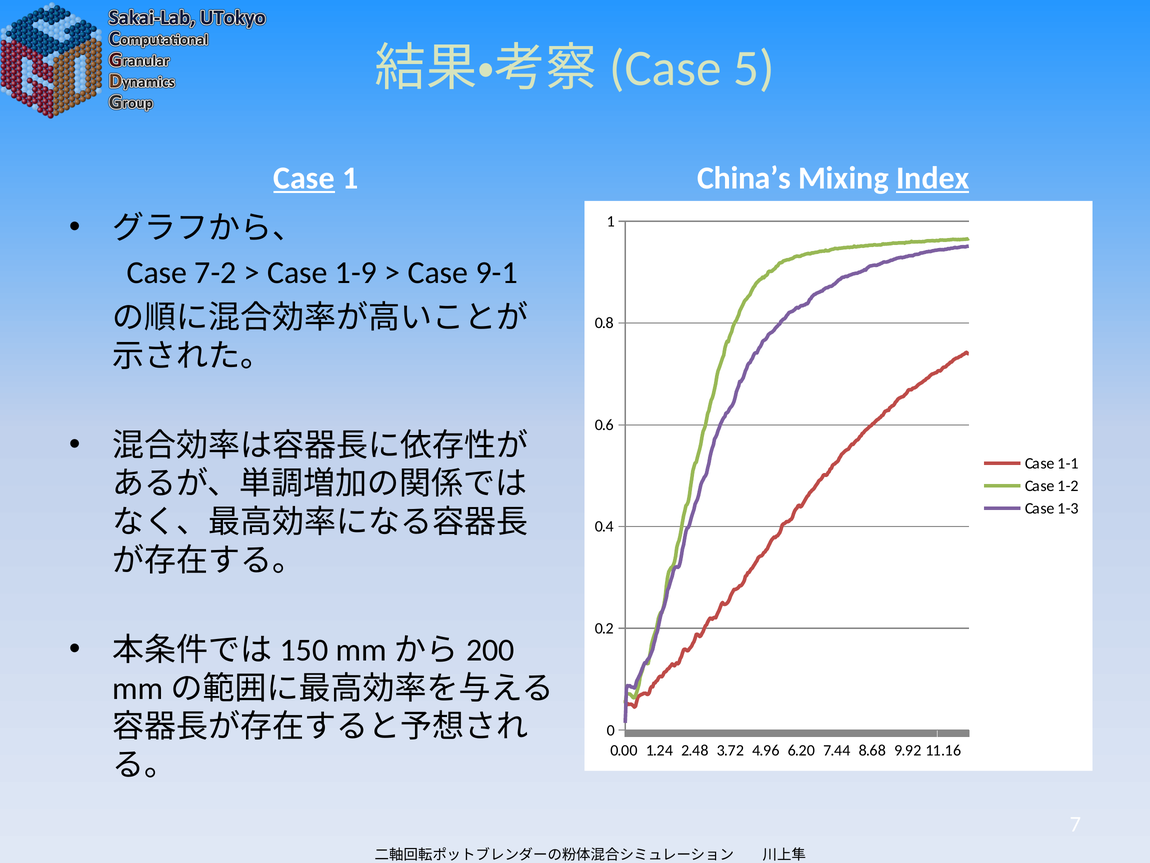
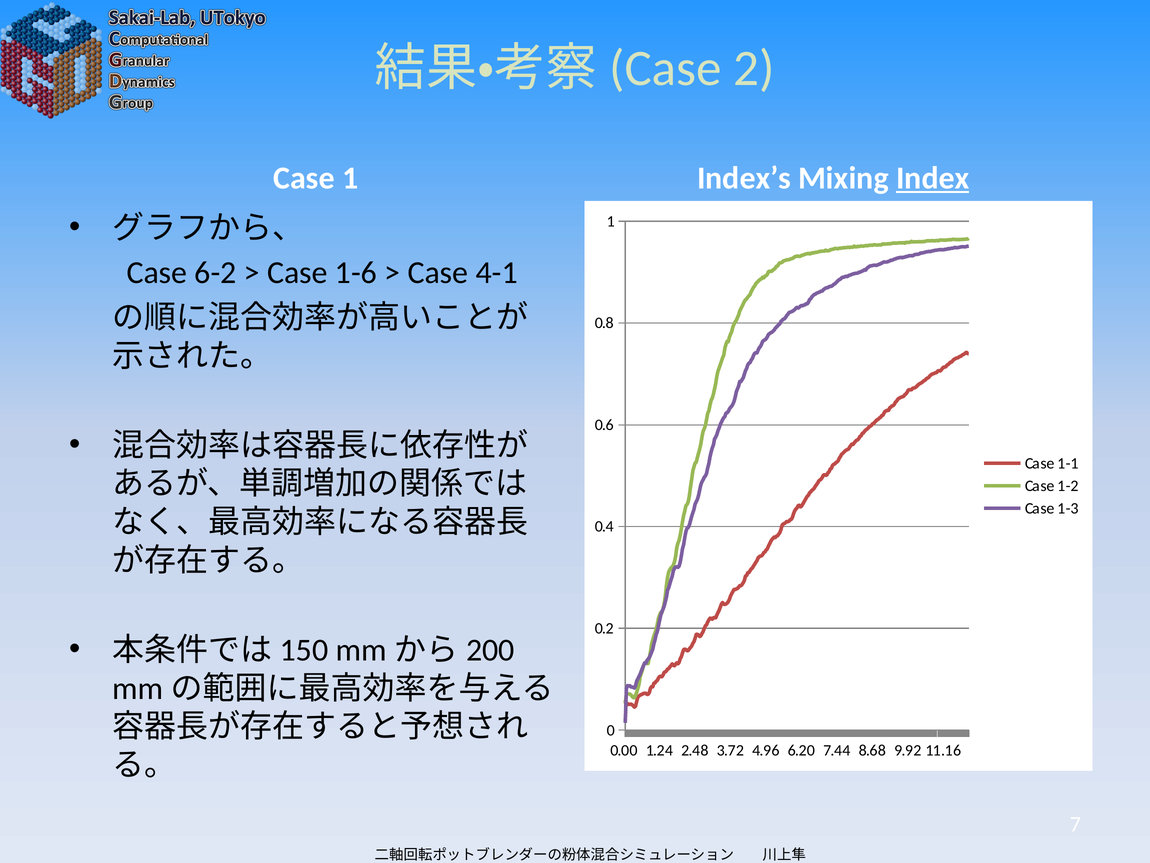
5: 5 -> 2
Case at (304, 178) underline: present -> none
China’s: China’s -> Index’s
7-2: 7-2 -> 6-2
1-9: 1-9 -> 1-6
9-1: 9-1 -> 4-1
